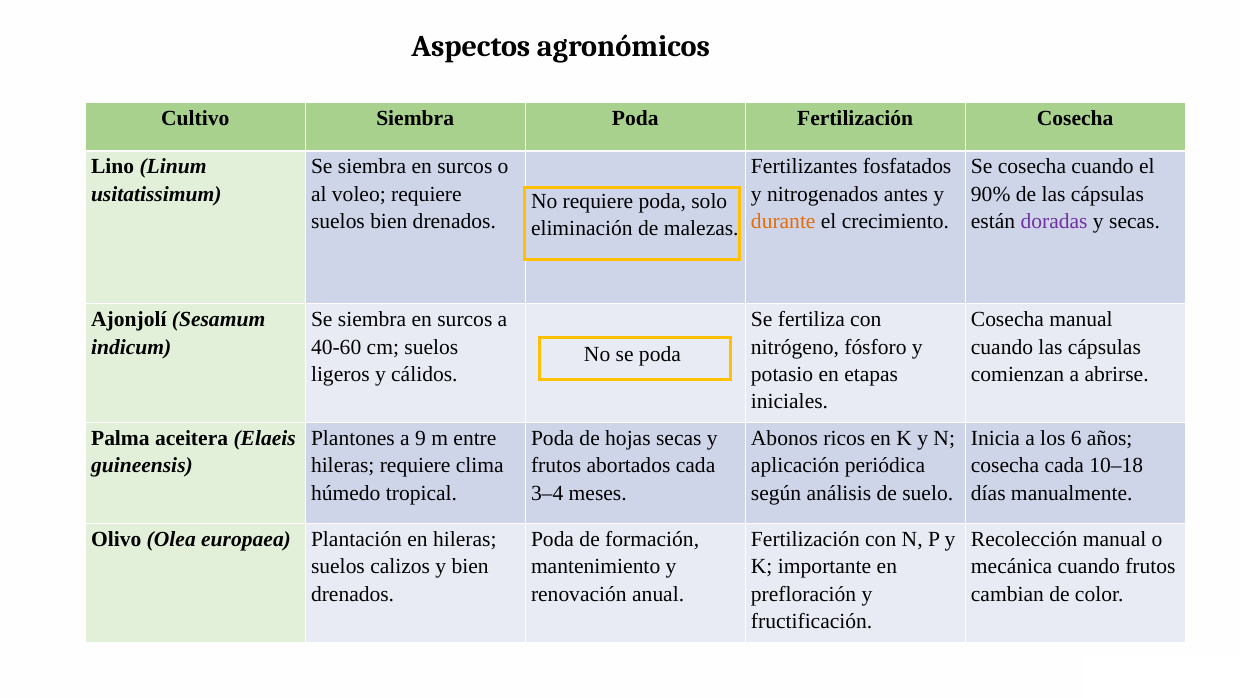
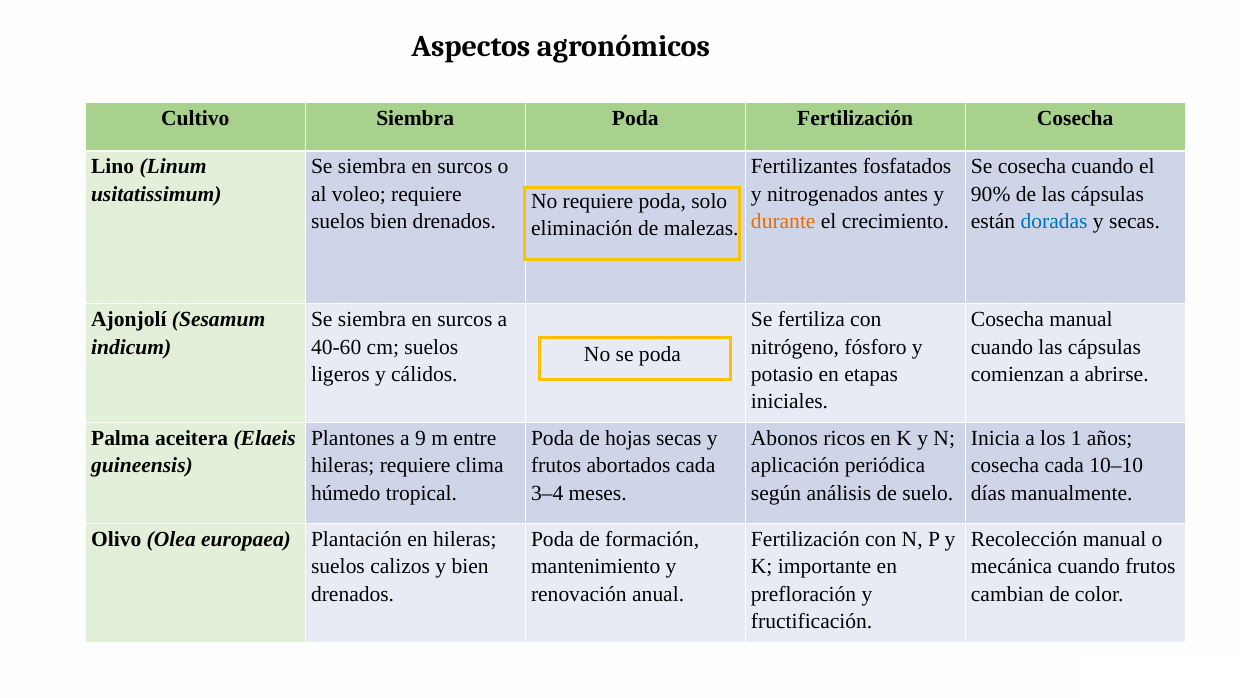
doradas colour: purple -> blue
6: 6 -> 1
10–18: 10–18 -> 10–10
